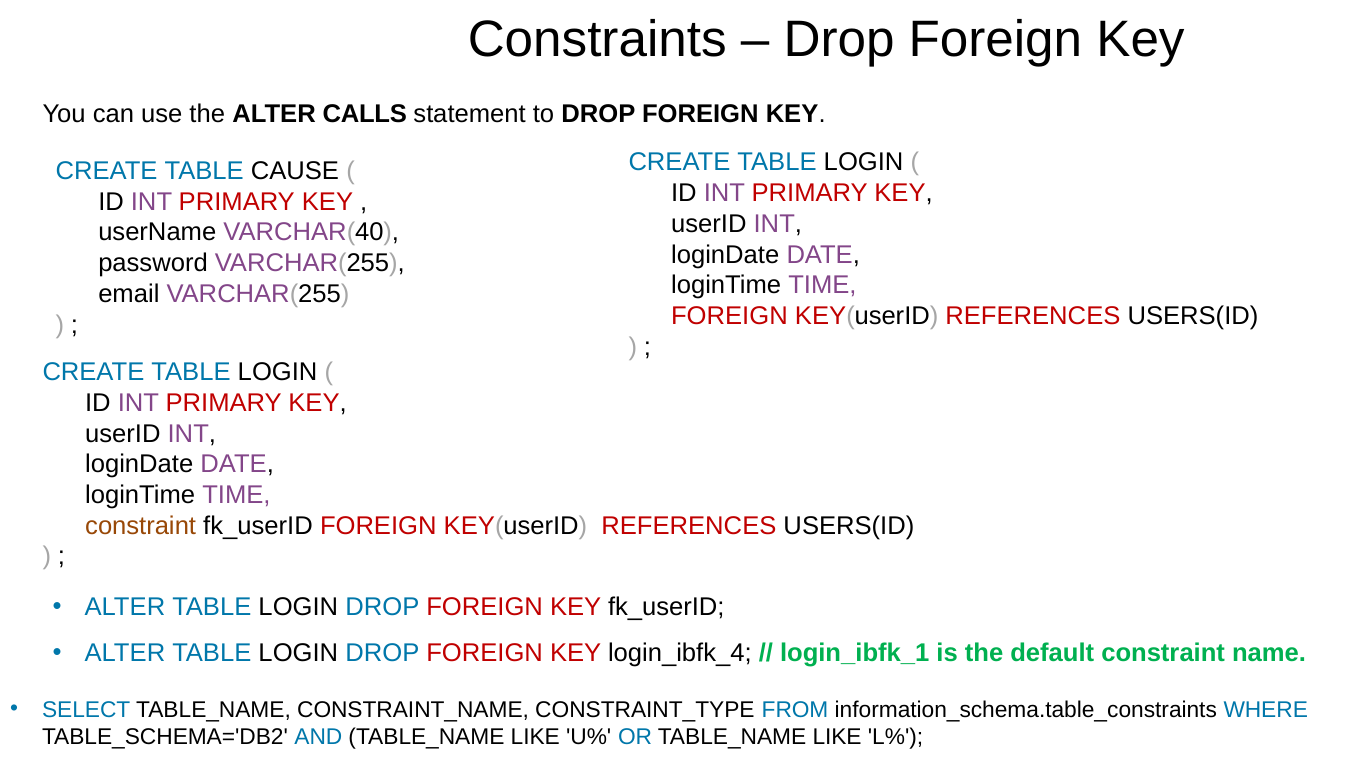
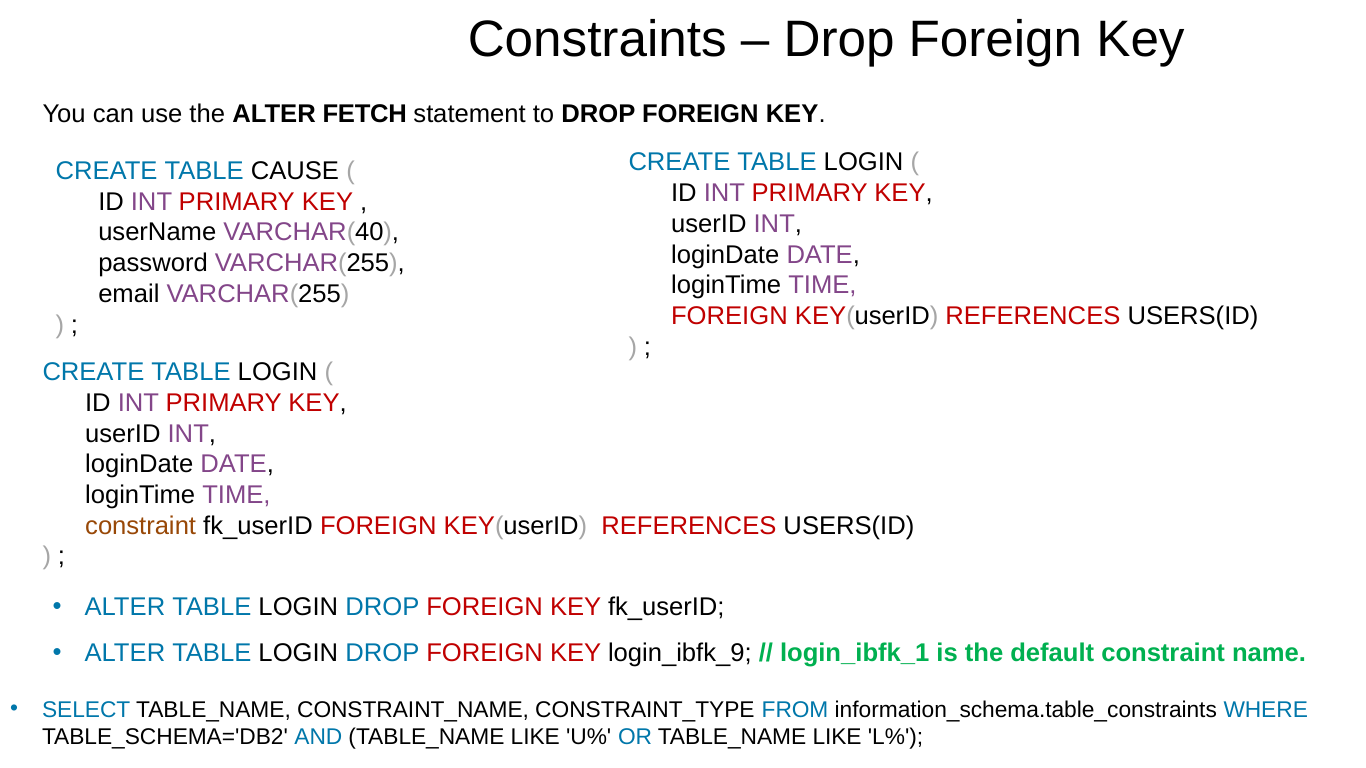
CALLS: CALLS -> FETCH
login_ibfk_4: login_ibfk_4 -> login_ibfk_9
